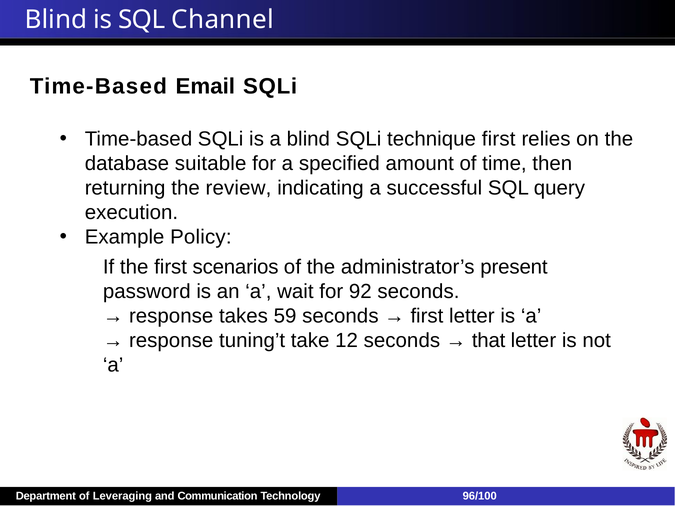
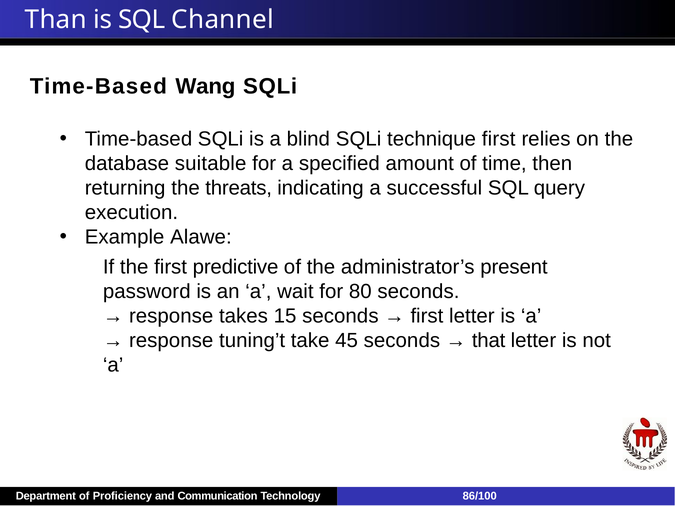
Blind at (56, 20): Blind -> Than
Email: Email -> Wang
review: review -> threats
Policy: Policy -> Alawe
scenarios: scenarios -> predictive
92: 92 -> 80
59: 59 -> 15
12: 12 -> 45
Leveraging: Leveraging -> Proficiency
96/100: 96/100 -> 86/100
